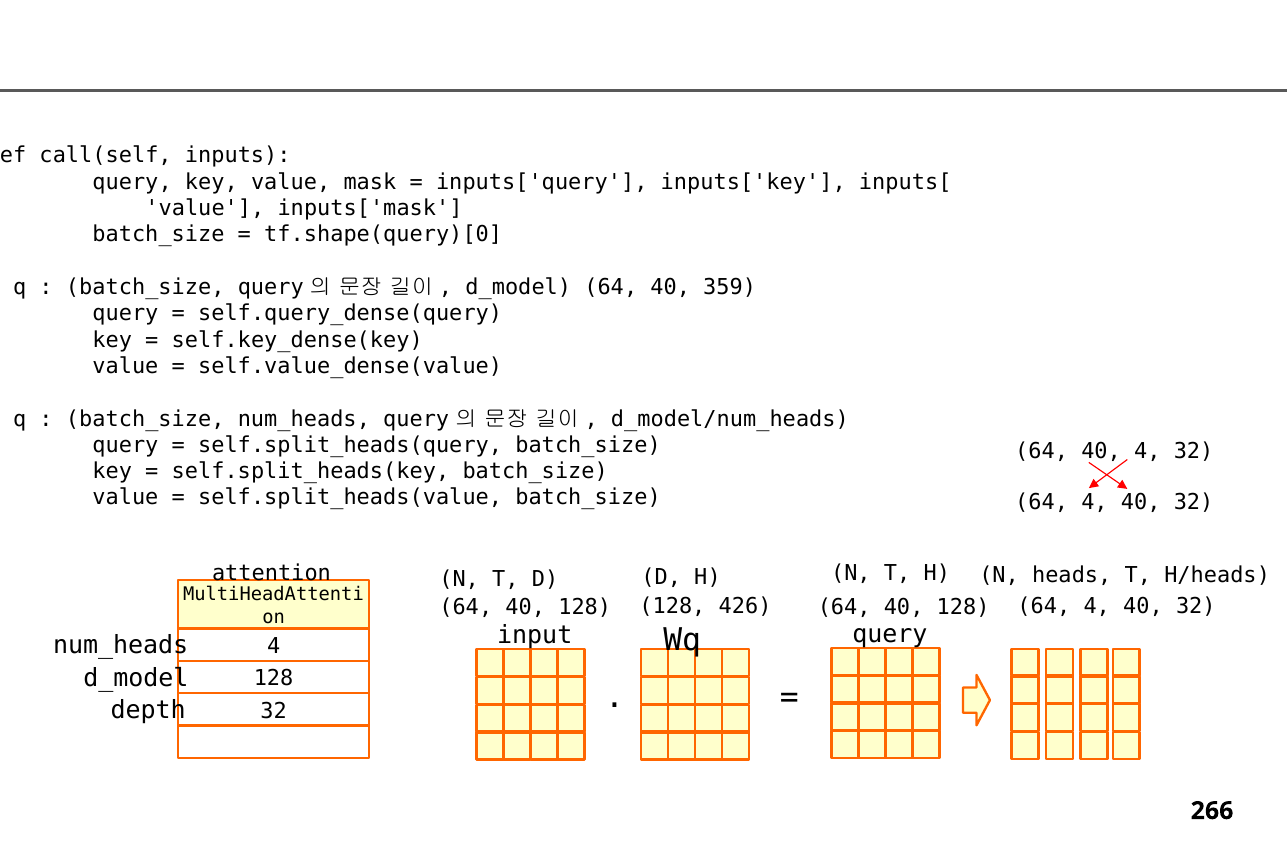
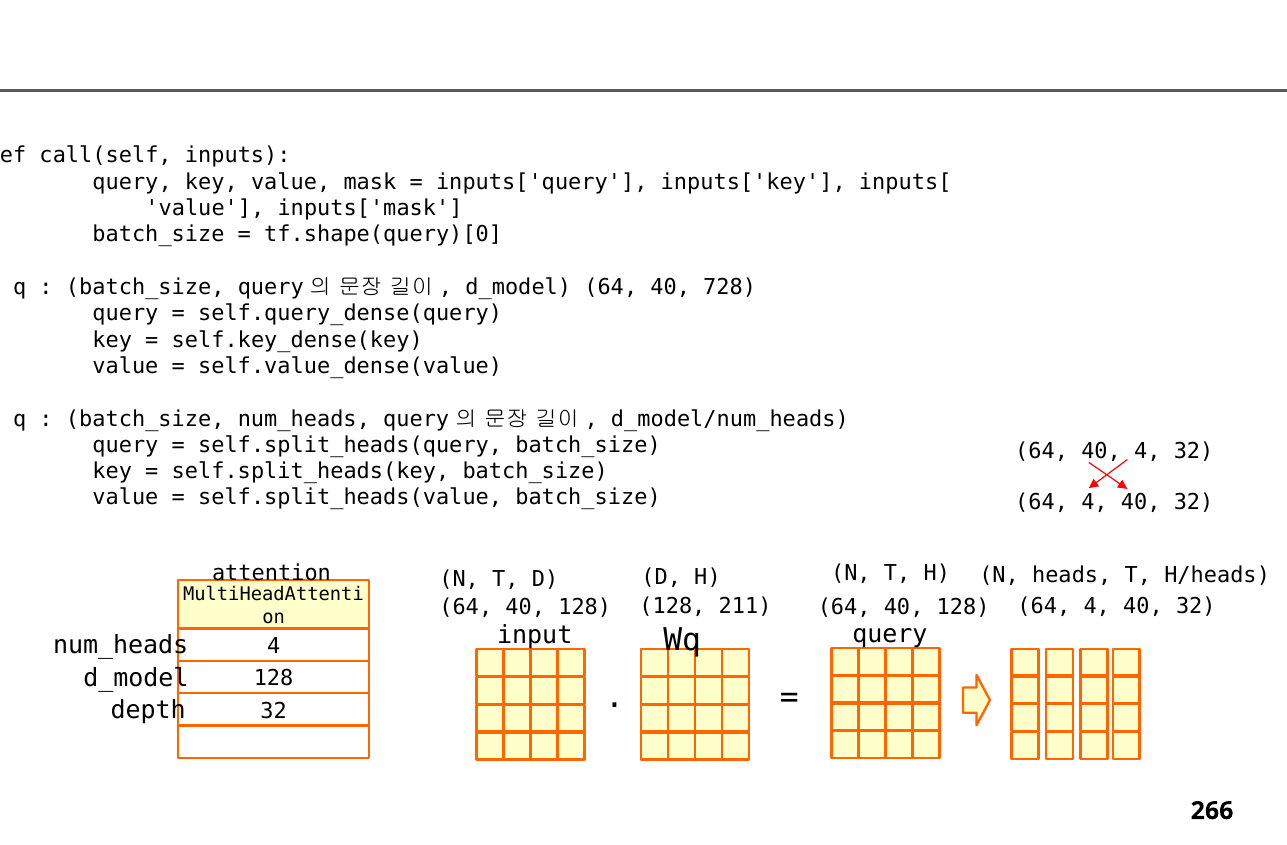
359: 359 -> 728
426: 426 -> 211
